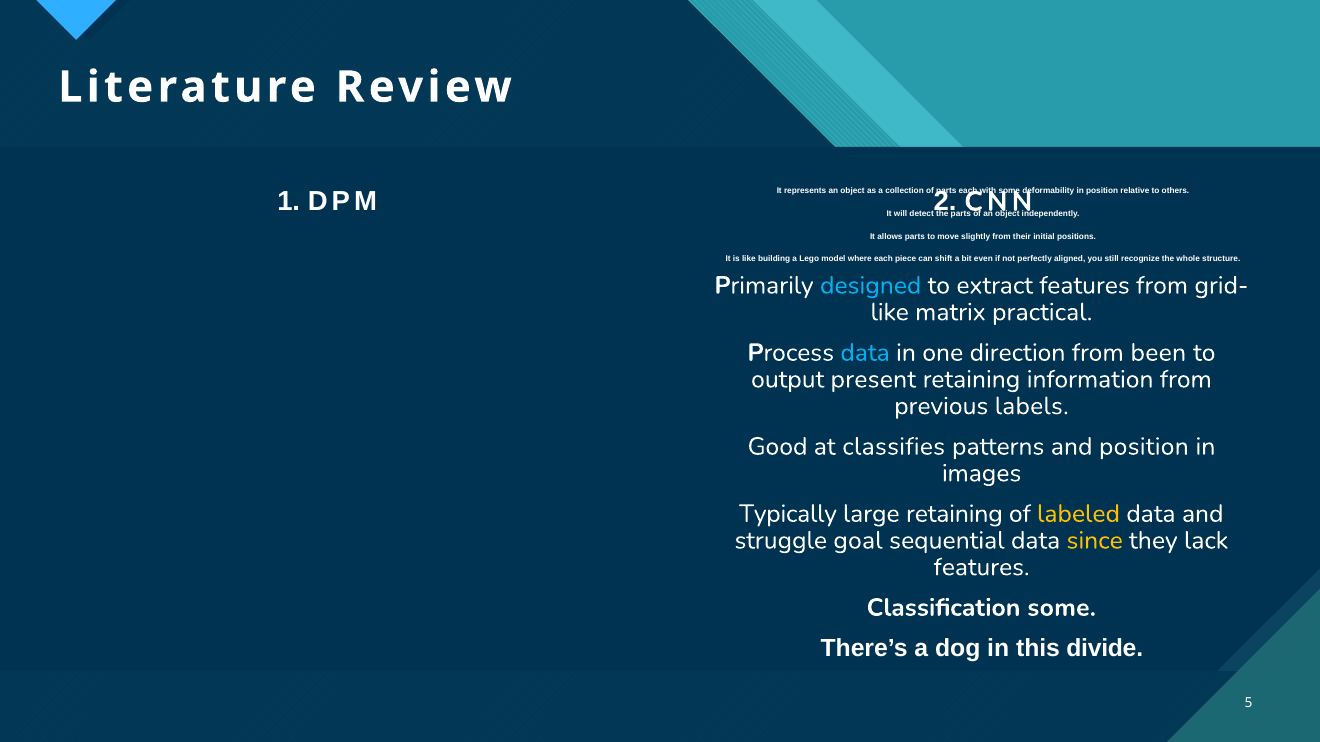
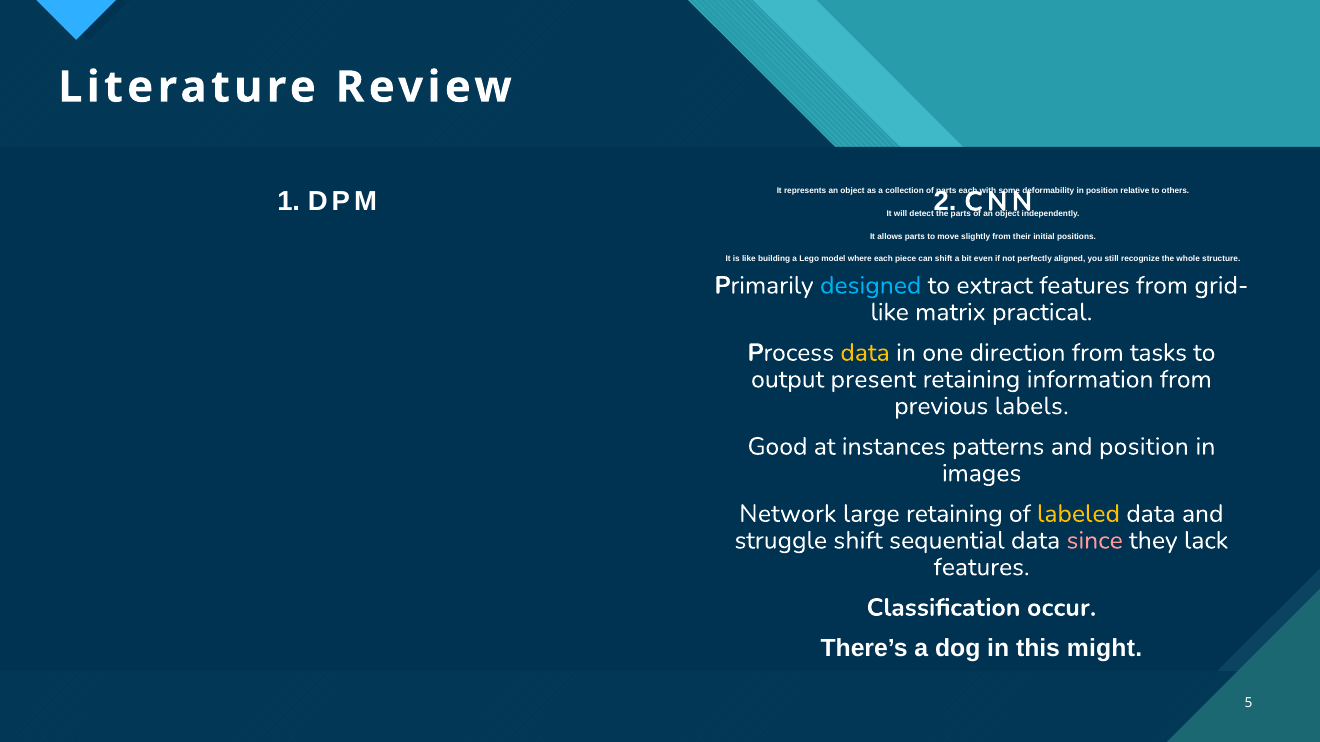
data at (865, 353) colour: light blue -> yellow
been: been -> tasks
classifies: classifies -> instances
Typically: Typically -> Network
struggle goal: goal -> shift
since colour: yellow -> pink
Classification some: some -> occur
divide: divide -> might
